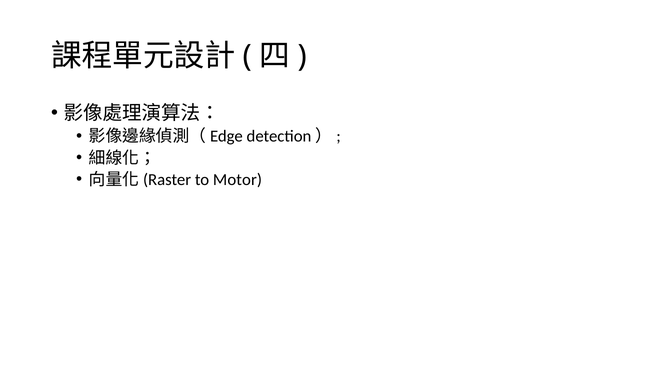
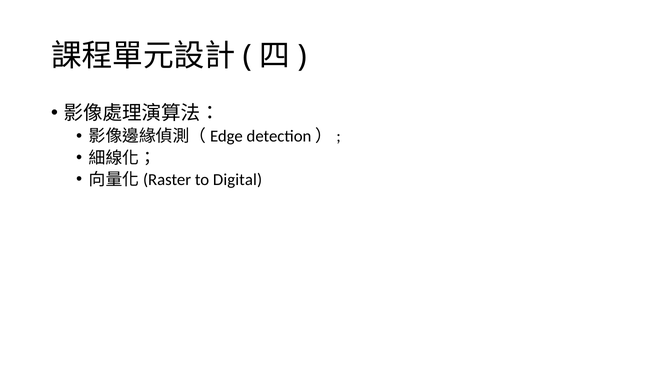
Motor: Motor -> Digital
